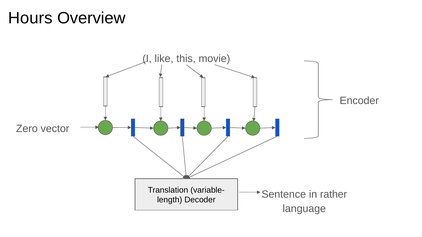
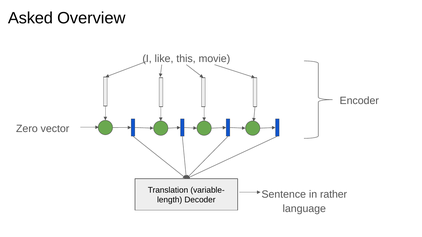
Hours: Hours -> Asked
